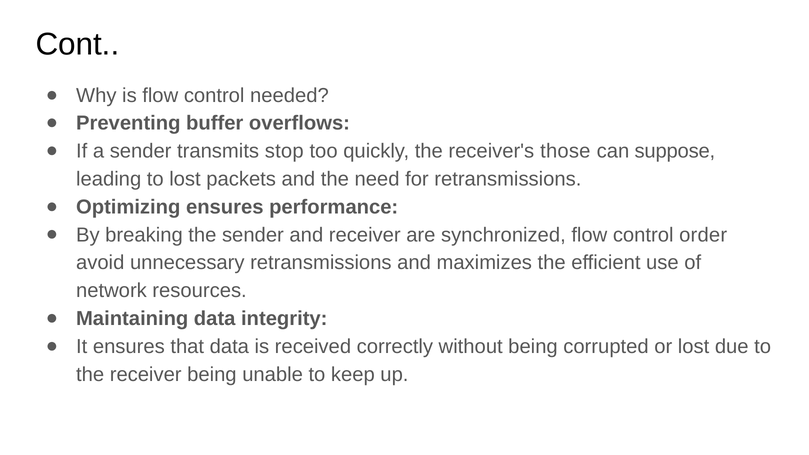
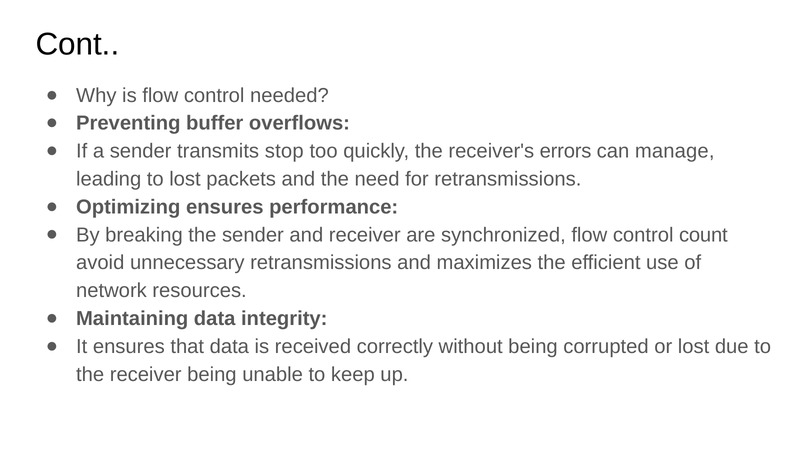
those: those -> errors
suppose: suppose -> manage
order: order -> count
